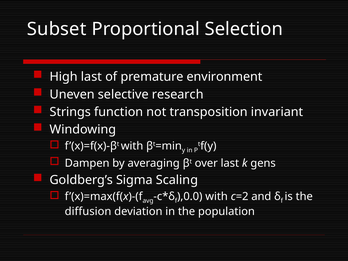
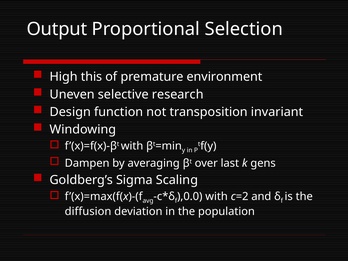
Subset: Subset -> Output
High last: last -> this
Strings: Strings -> Design
